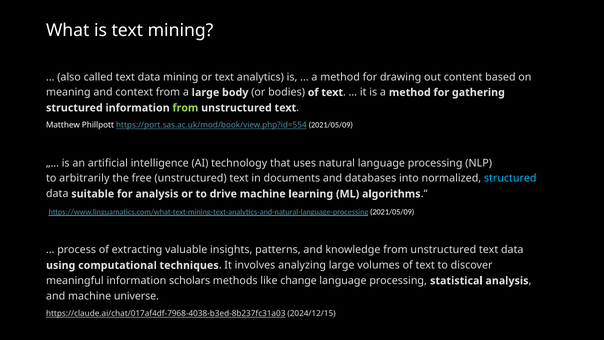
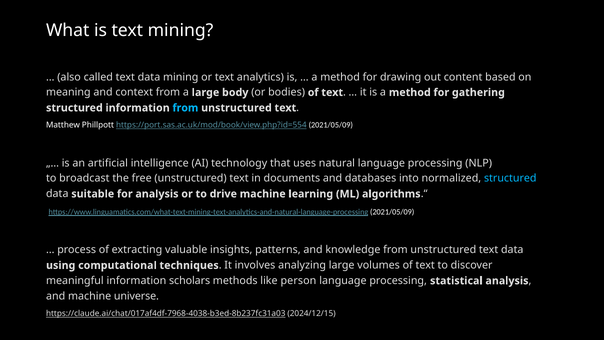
from at (185, 108) colour: light green -> light blue
arbitrarily: arbitrarily -> broadcast
change: change -> person
